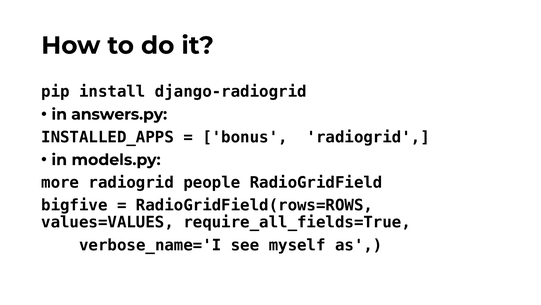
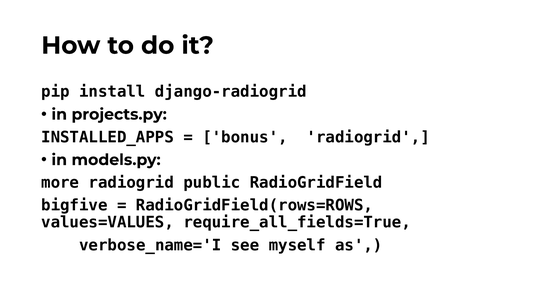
answers.py: answers.py -> projects.py
people: people -> public
